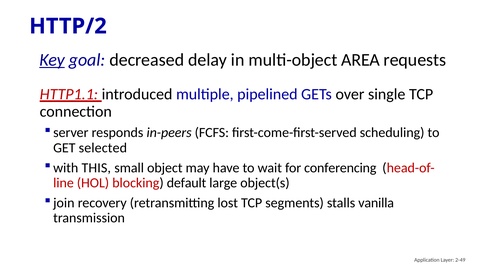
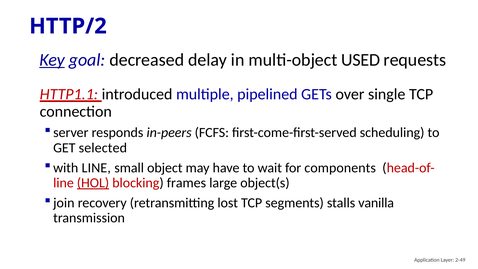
AREA: AREA -> USED
with THIS: THIS -> LINE
conferencing: conferencing -> components
HOL underline: none -> present
default: default -> frames
